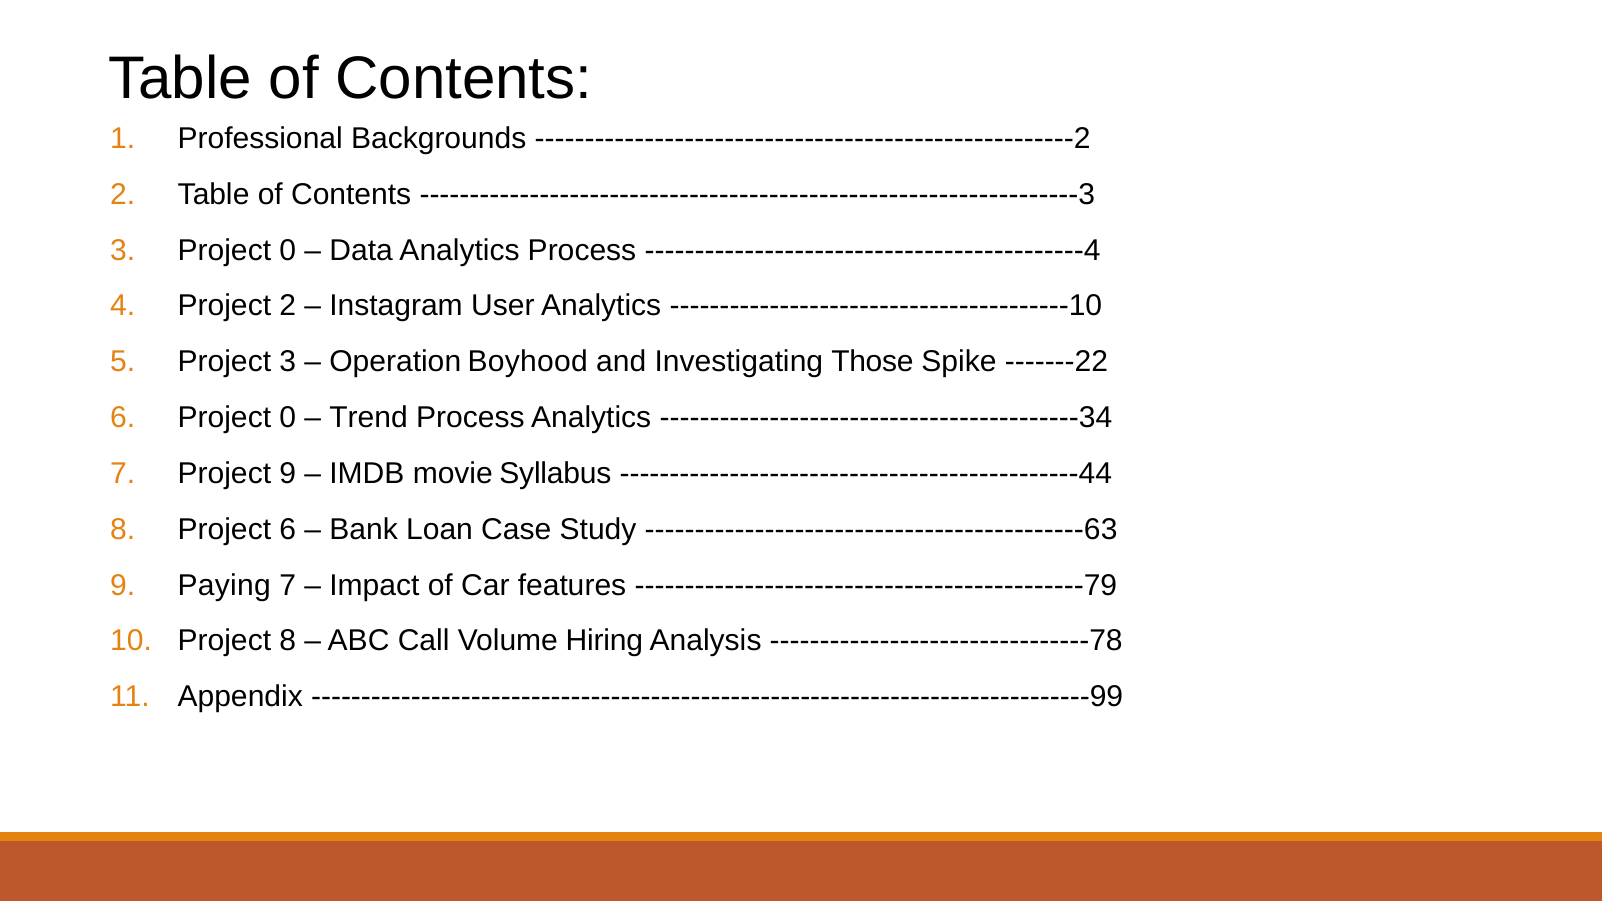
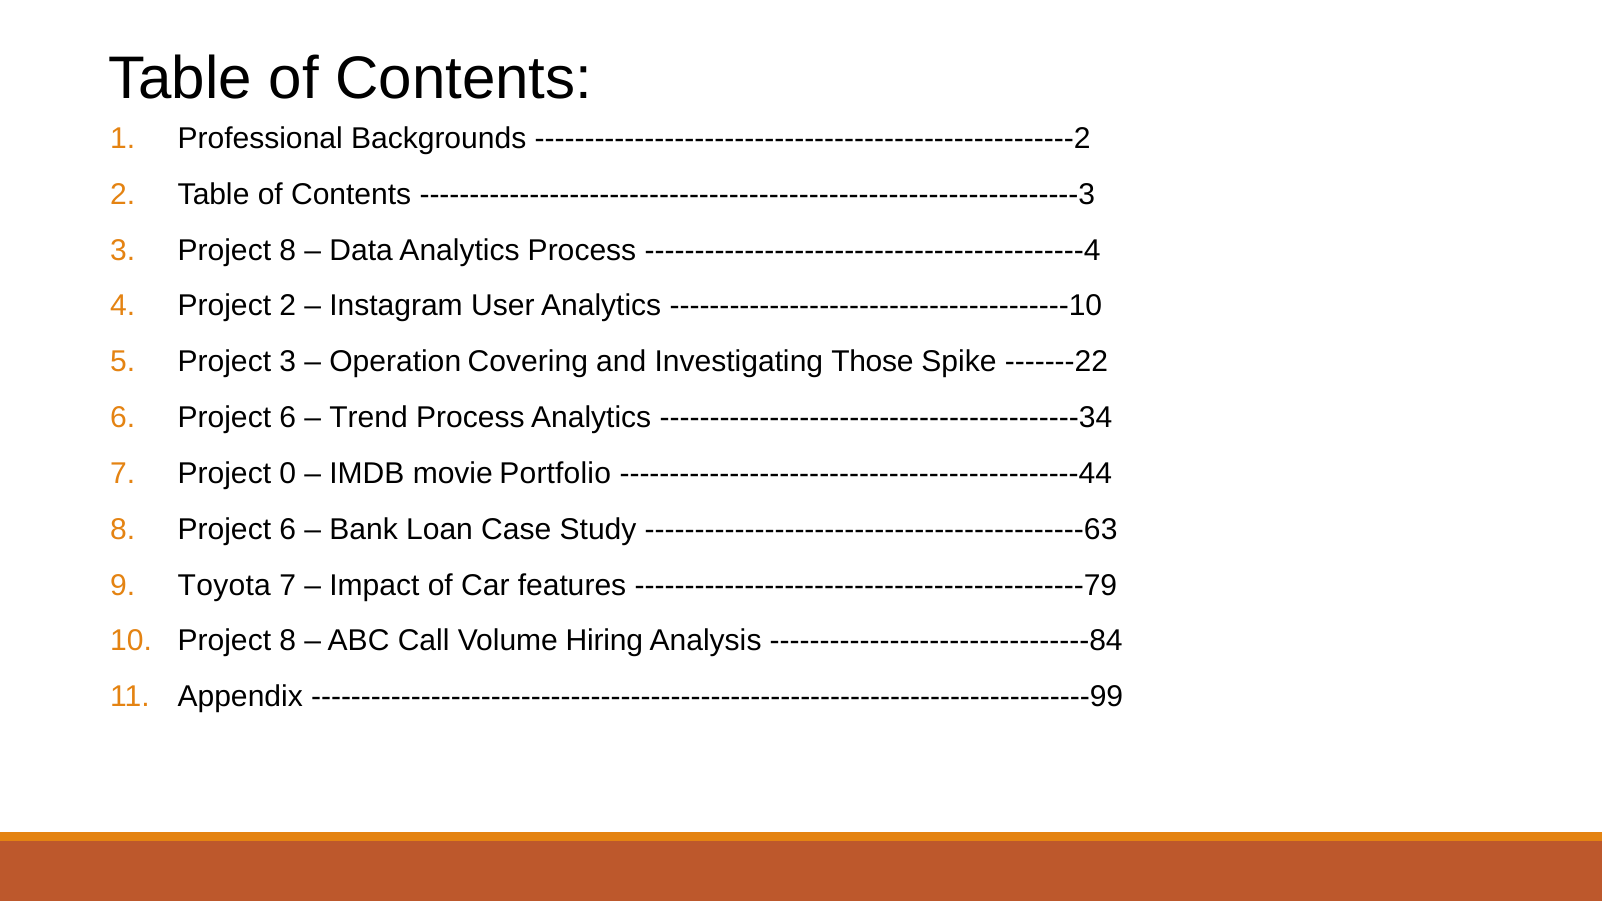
3 Project 0: 0 -> 8
Boyhood: Boyhood -> Covering
6 Project 0: 0 -> 6
Project 9: 9 -> 0
Syllabus: Syllabus -> Portfolio
Paying: Paying -> Toyota
--------------------------------78: --------------------------------78 -> --------------------------------84
